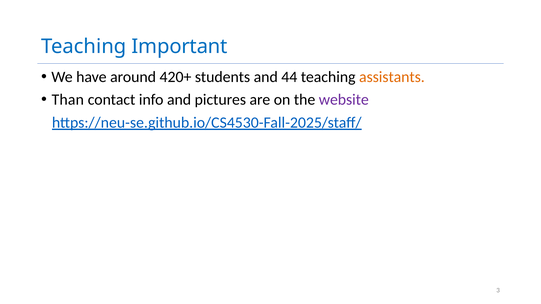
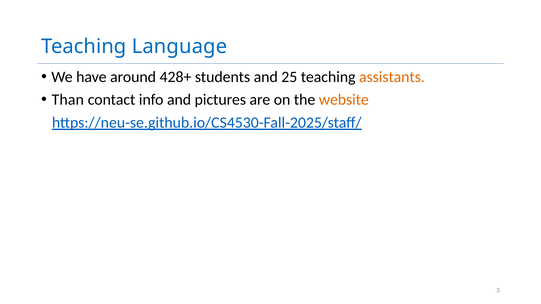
Important: Important -> Language
420+: 420+ -> 428+
44: 44 -> 25
website colour: purple -> orange
